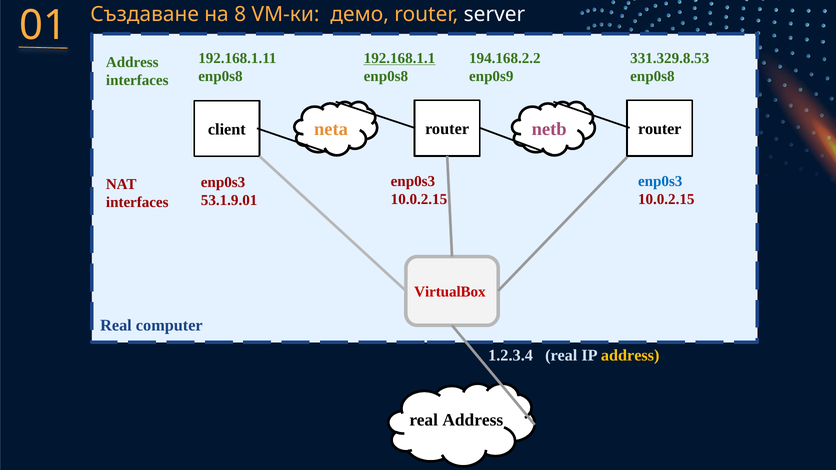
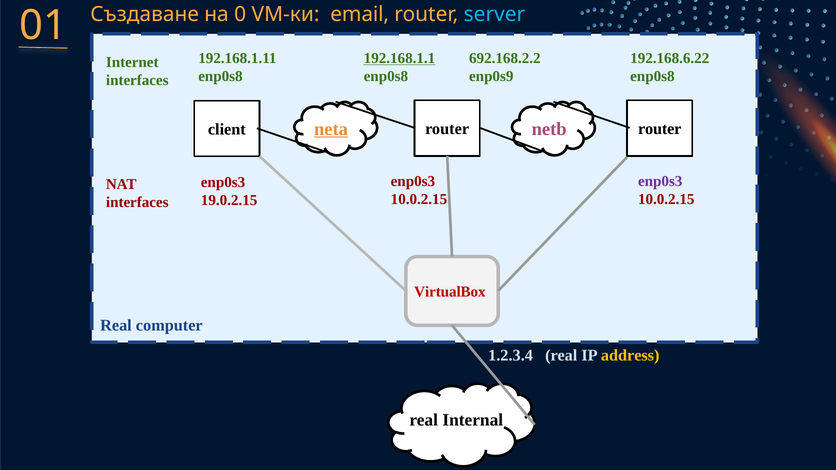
8: 8 -> 0
демо: демо -> email
server colour: white -> light blue
194.168.2.2: 194.168.2.2 -> 692.168.2.2
331.329.8.53: 331.329.8.53 -> 192.168.6.22
Address at (132, 62): Address -> Internet
neta underline: none -> present
enp0s3 at (660, 181) colour: blue -> purple
53.1.9.01: 53.1.9.01 -> 19.0.2.15
real Address: Address -> Internal
